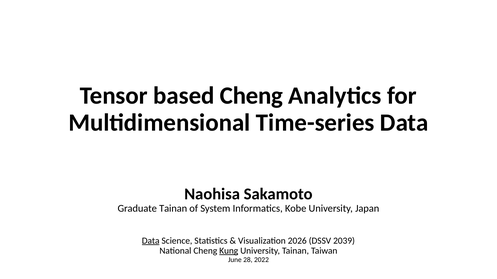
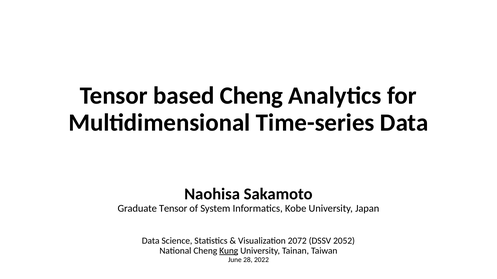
Graduate Tainan: Tainan -> Tensor
Data at (151, 241) underline: present -> none
2026: 2026 -> 2072
2039: 2039 -> 2052
